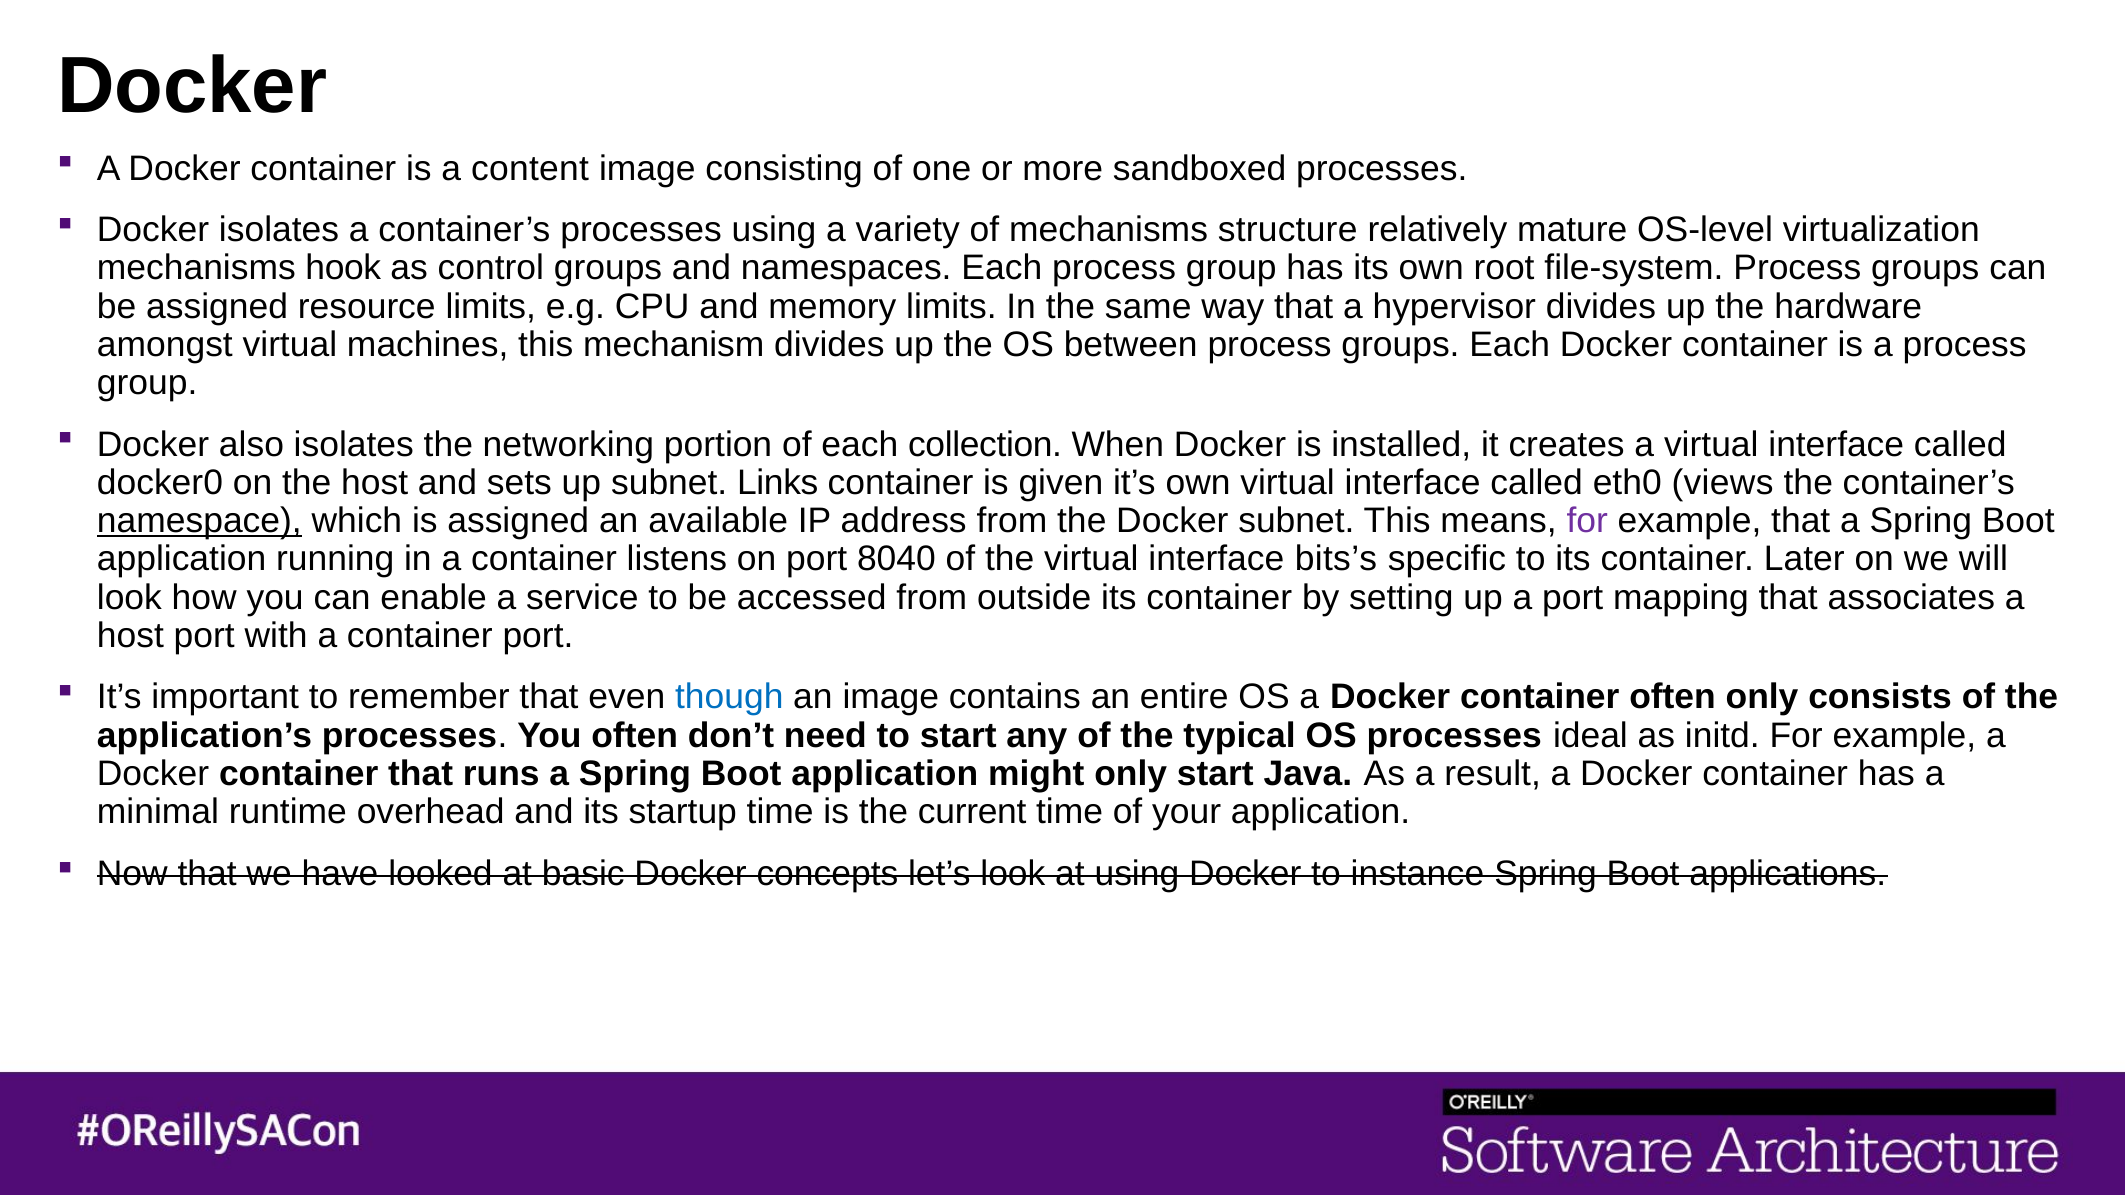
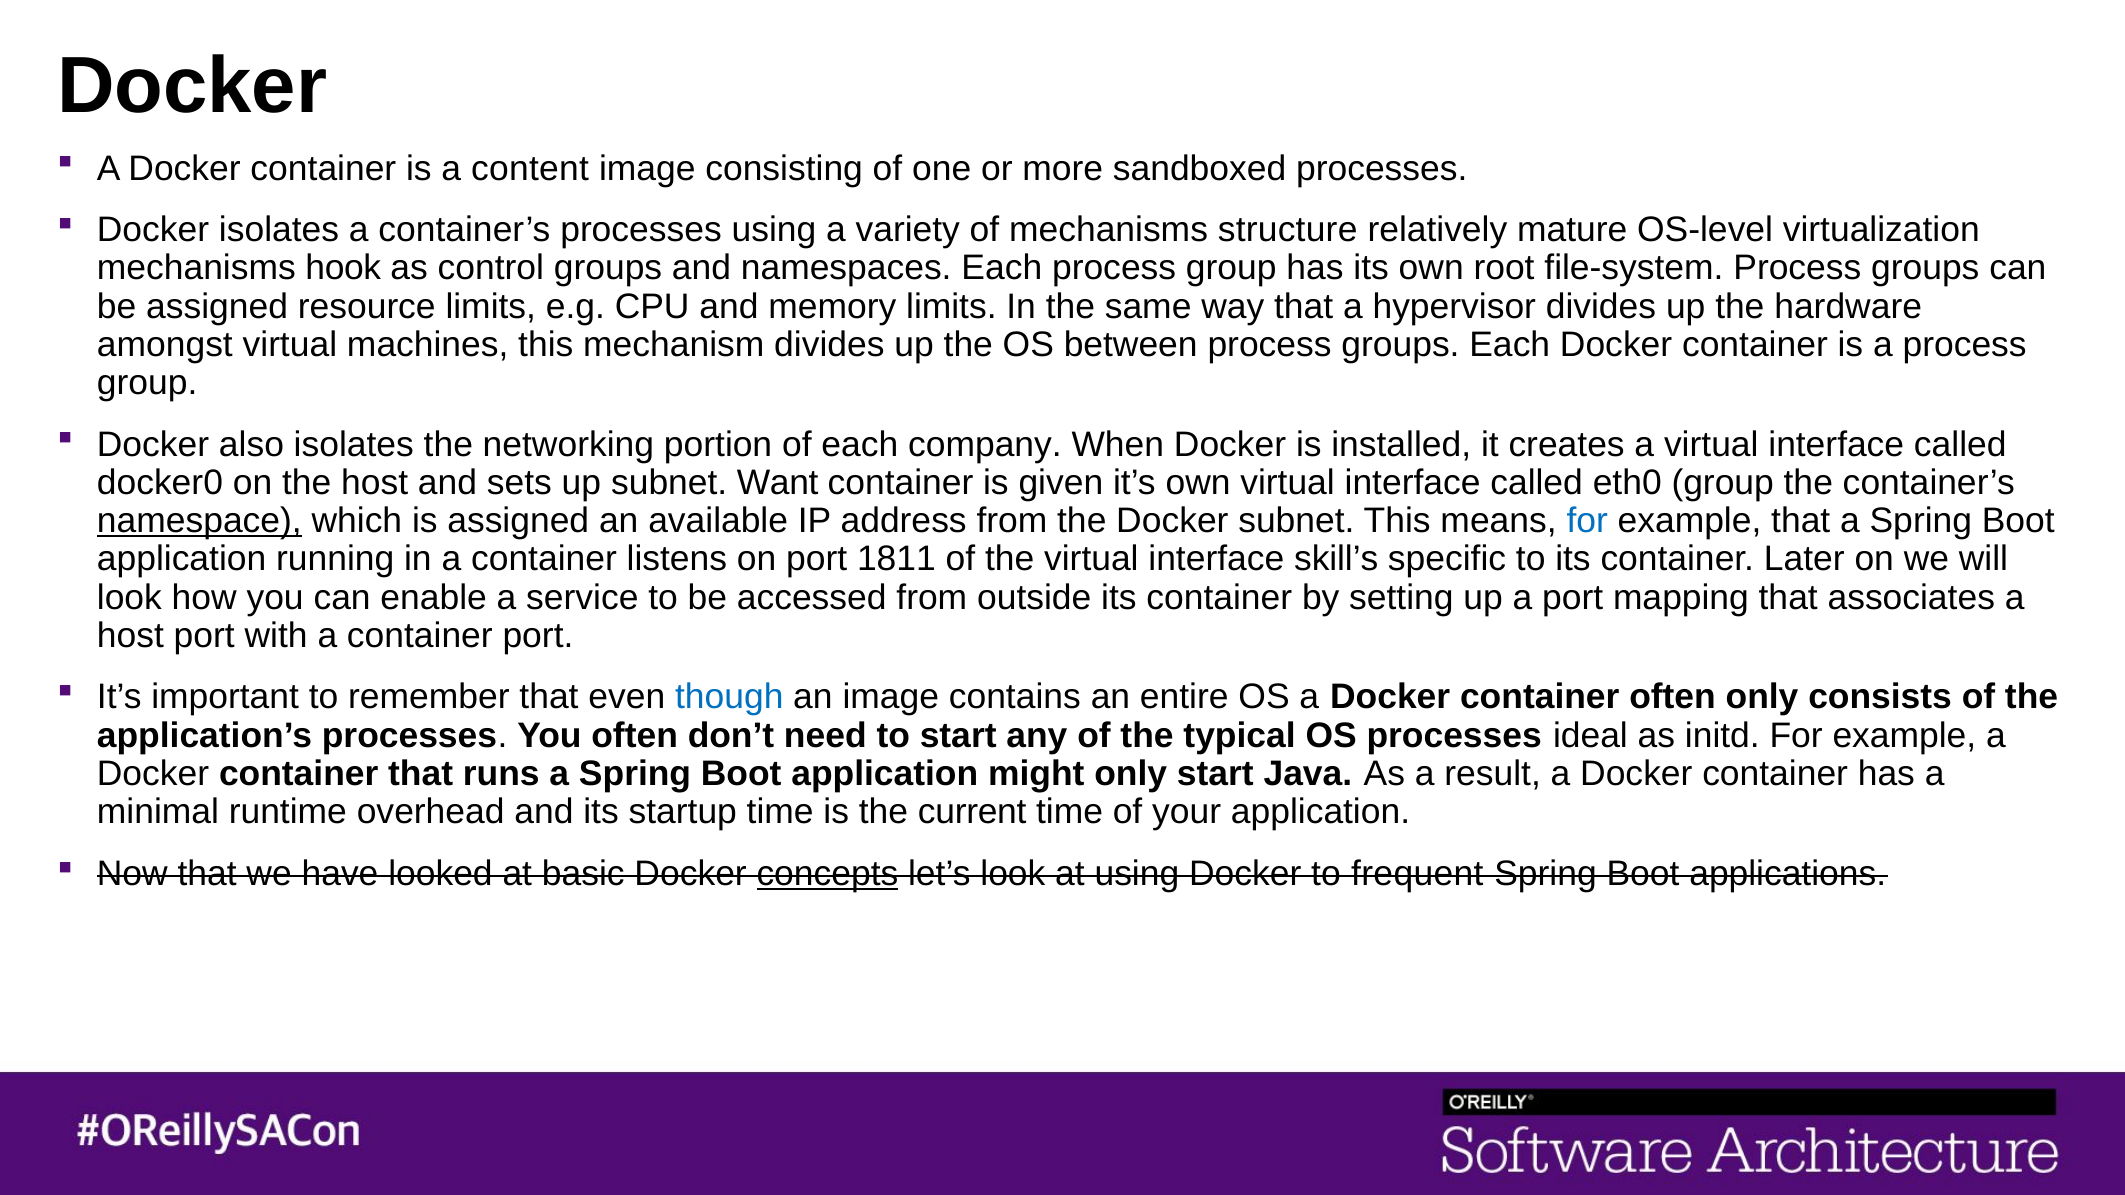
collection: collection -> company
Links: Links -> Want
eth0 views: views -> group
for at (1587, 521) colour: purple -> blue
8040: 8040 -> 1811
bits’s: bits’s -> skill’s
concepts underline: none -> present
instance: instance -> frequent
